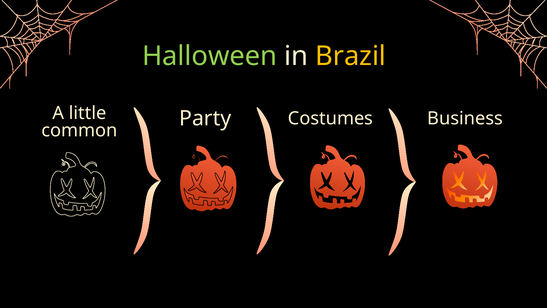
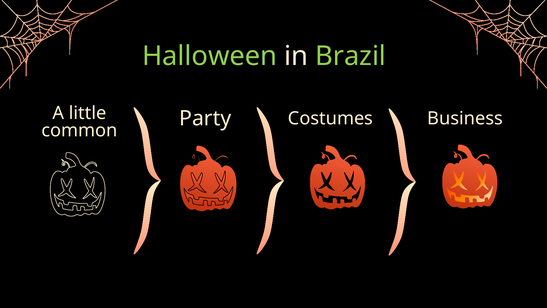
Brazil colour: yellow -> light green
